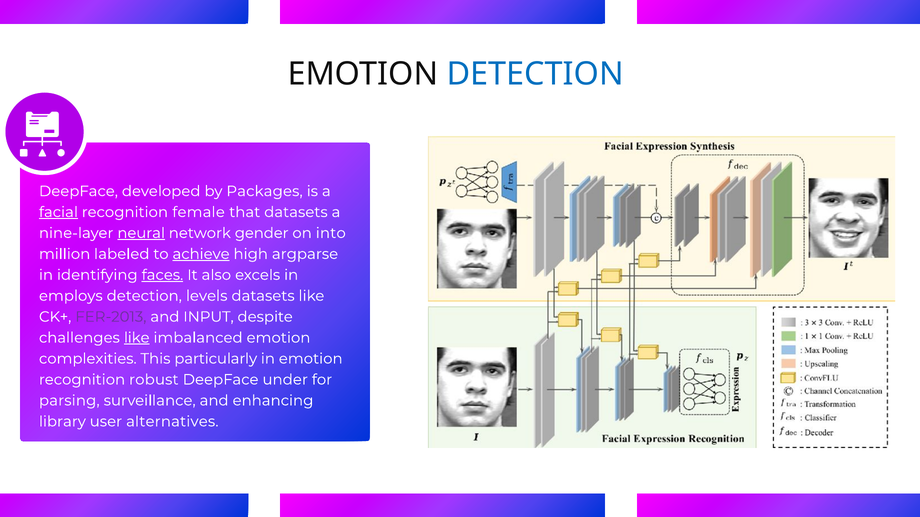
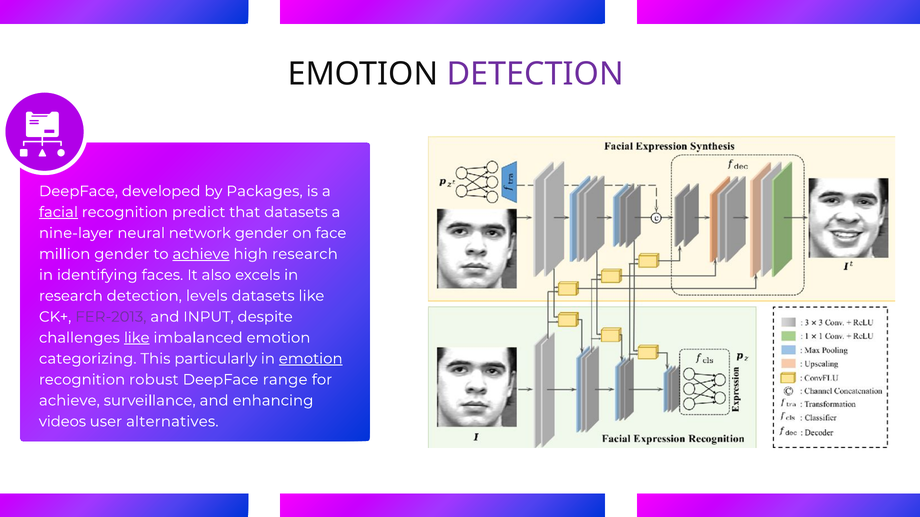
DETECTION at (535, 74) colour: blue -> purple
female: female -> predict
neural underline: present -> none
into: into -> face
million labeled: labeled -> gender
high argparse: argparse -> research
faces underline: present -> none
employs at (71, 296): employs -> research
complexities: complexities -> categorizing
emotion at (311, 359) underline: none -> present
under: under -> range
parsing at (69, 401): parsing -> achieve
library: library -> videos
